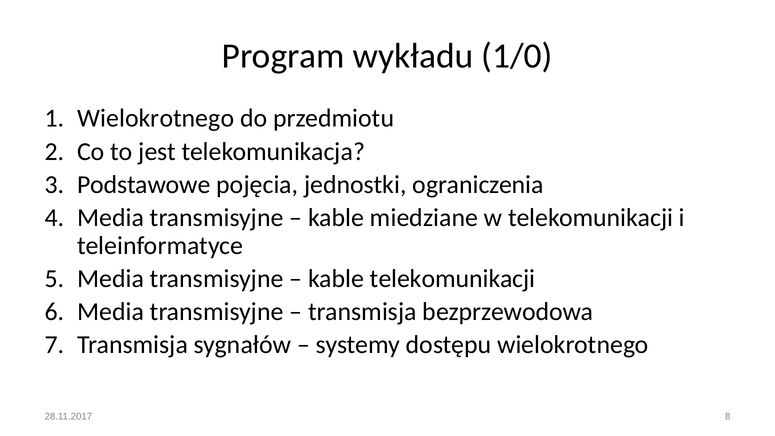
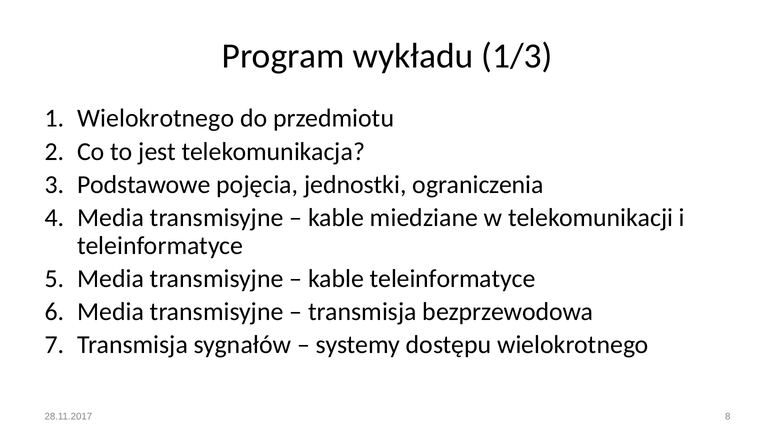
1/0: 1/0 -> 1/3
kable telekomunikacji: telekomunikacji -> teleinformatyce
